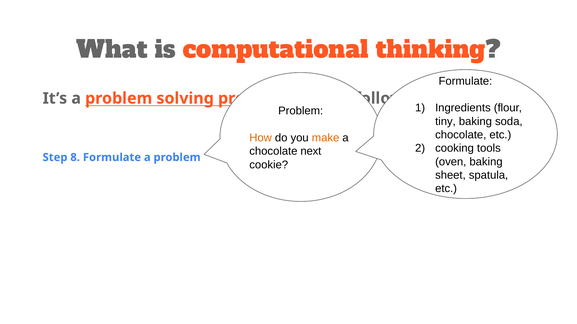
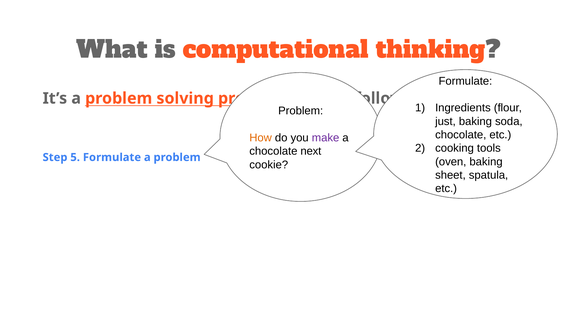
tiny: tiny -> just
make colour: orange -> purple
8: 8 -> 5
